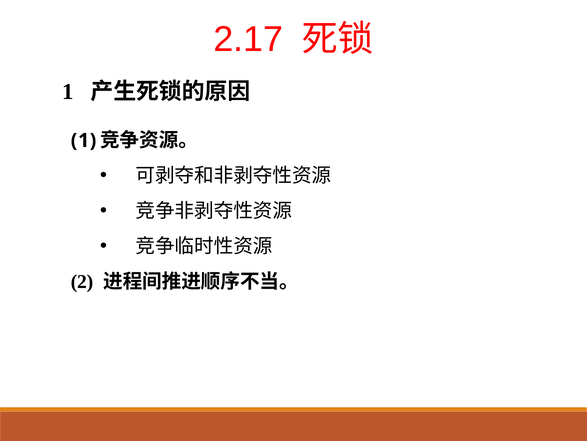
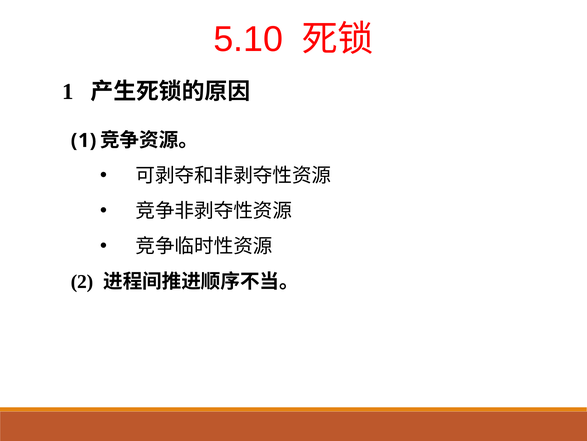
2.17: 2.17 -> 5.10
